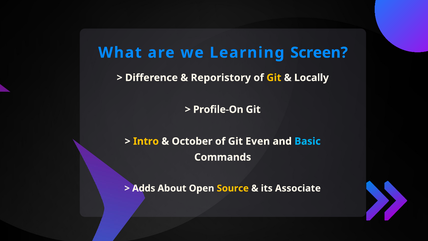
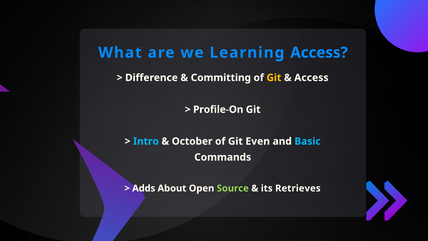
Learning Screen: Screen -> Access
Reporistory: Reporistory -> Committing
Locally at (311, 78): Locally -> Access
Intro colour: yellow -> light blue
Source colour: yellow -> light green
Associate: Associate -> Retrieves
